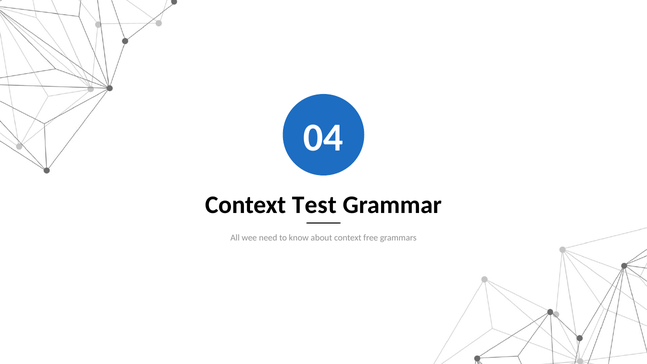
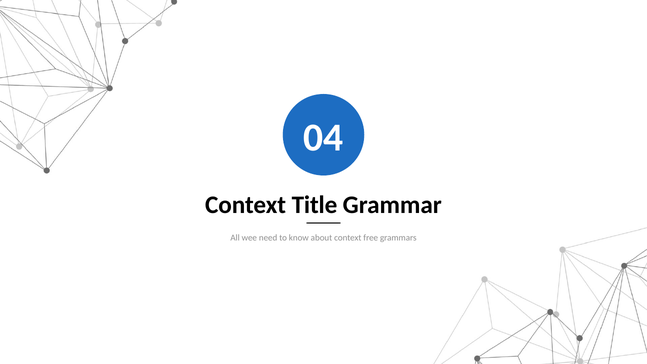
Test: Test -> Title
